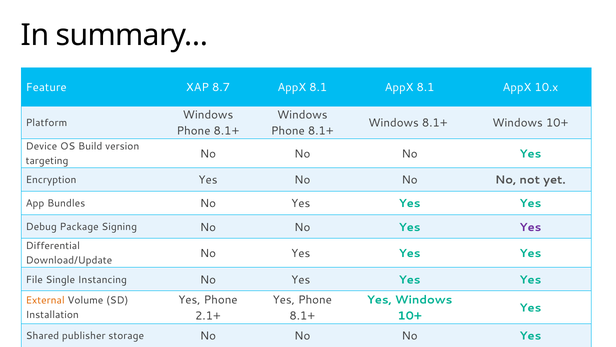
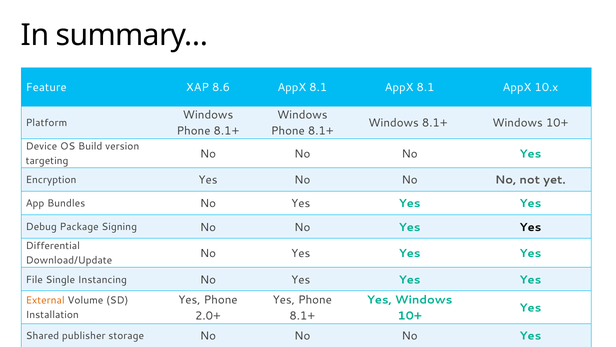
8.7: 8.7 -> 8.6
Yes at (530, 227) colour: purple -> black
2.1+: 2.1+ -> 2.0+
